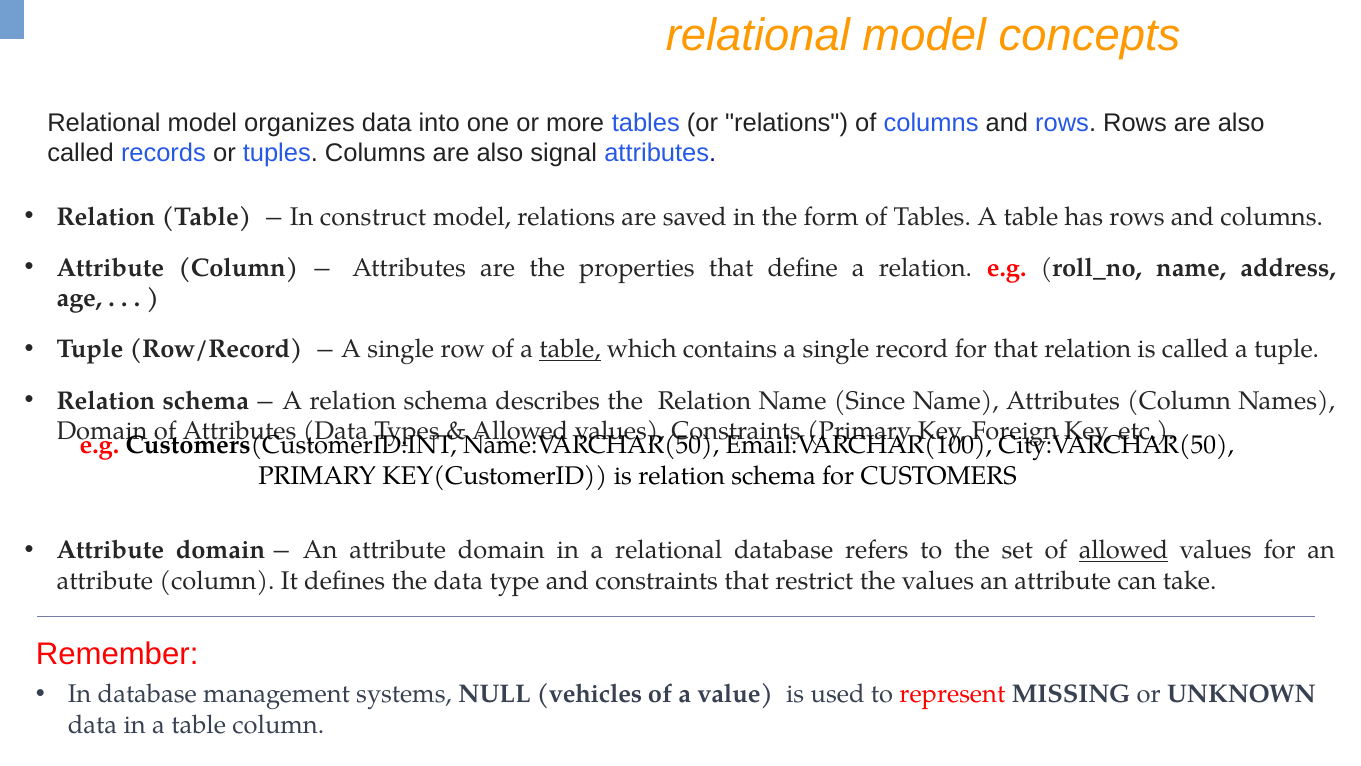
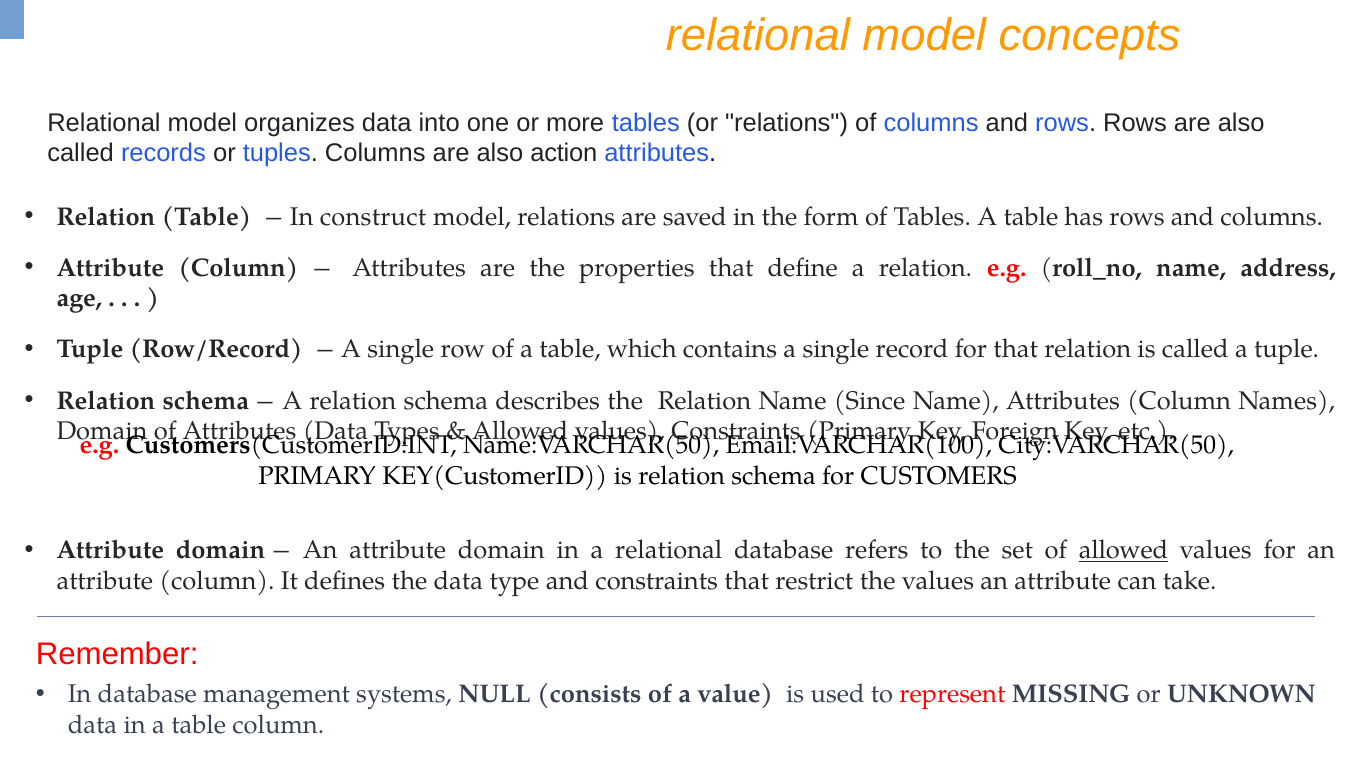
signal: signal -> action
table at (570, 349) underline: present -> none
vehicles: vehicles -> consists
